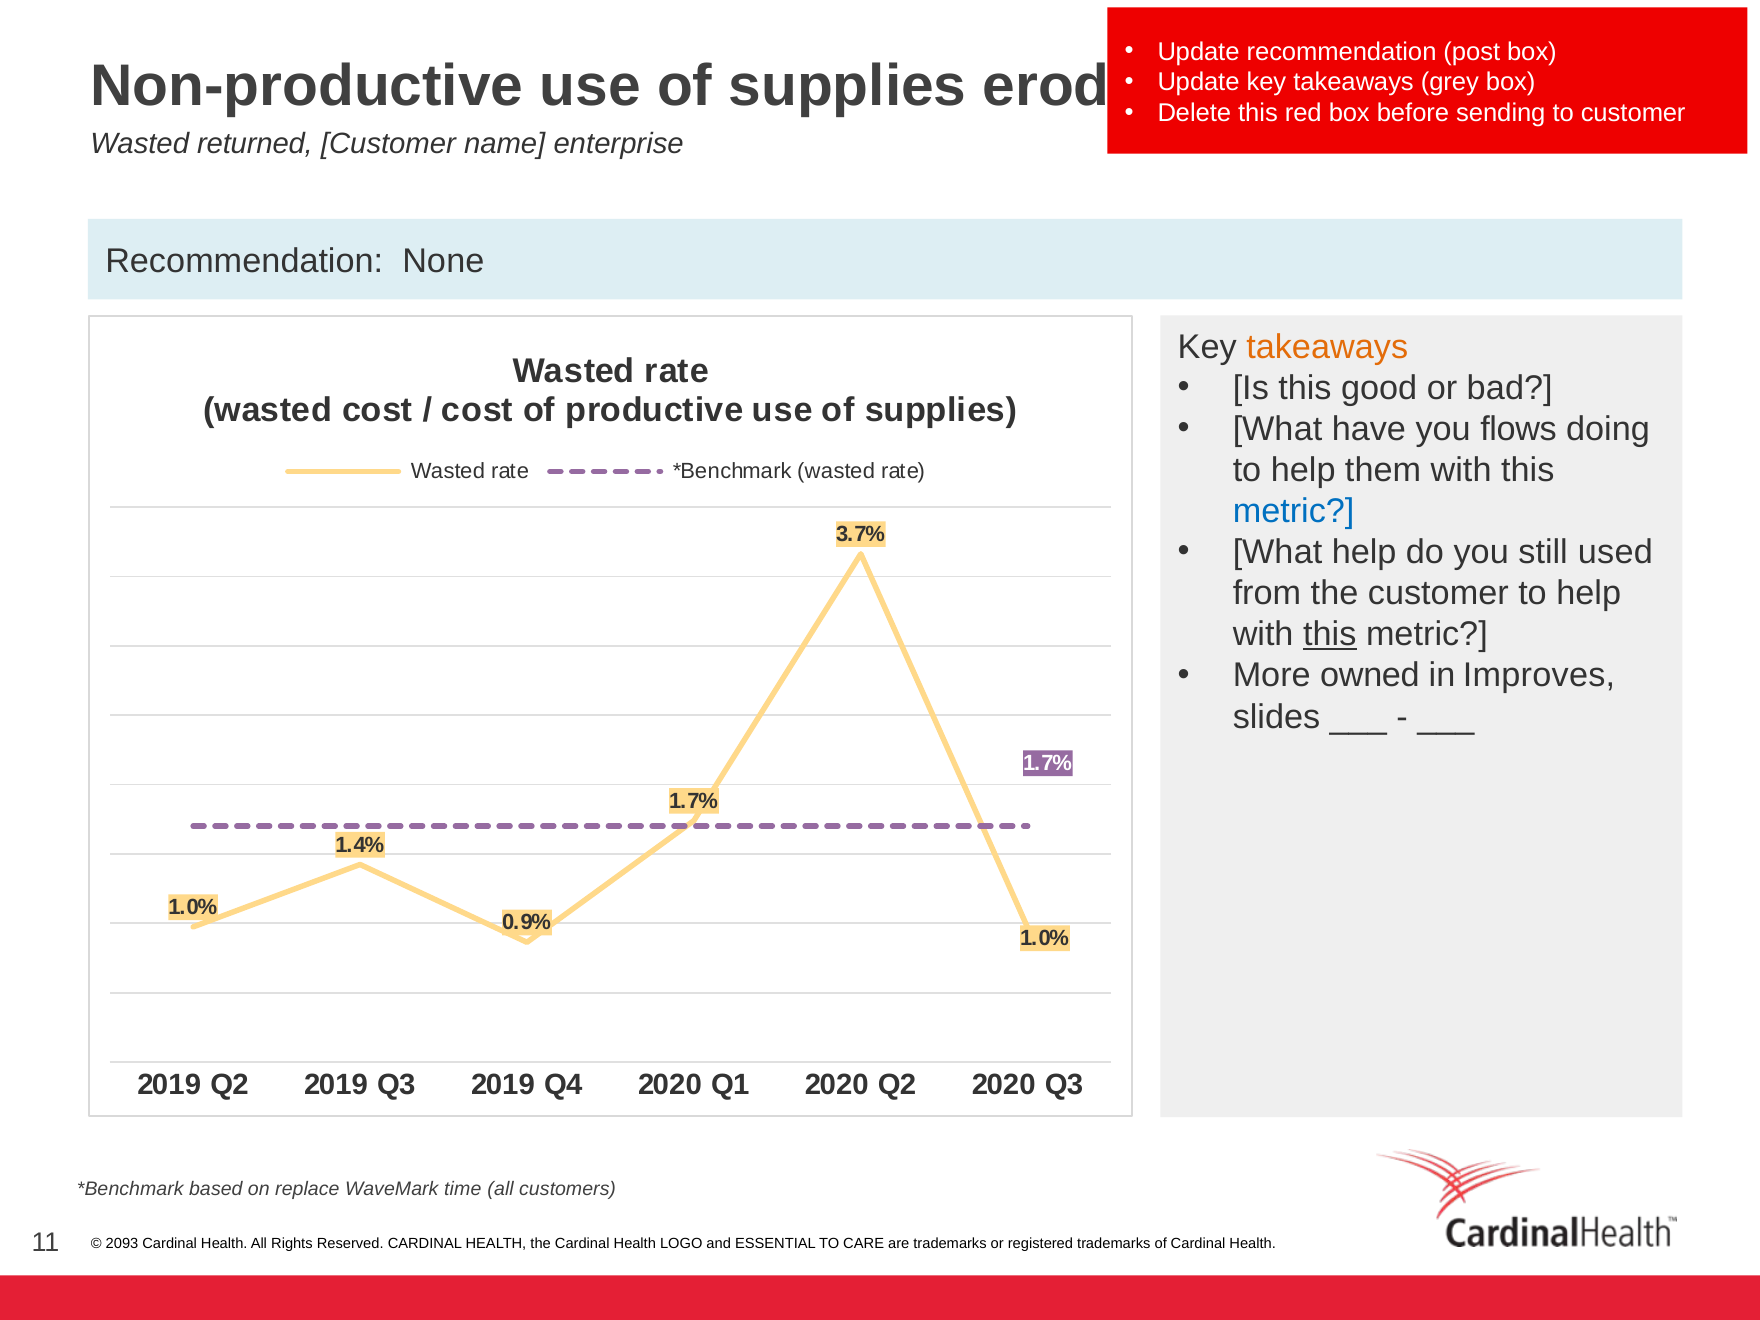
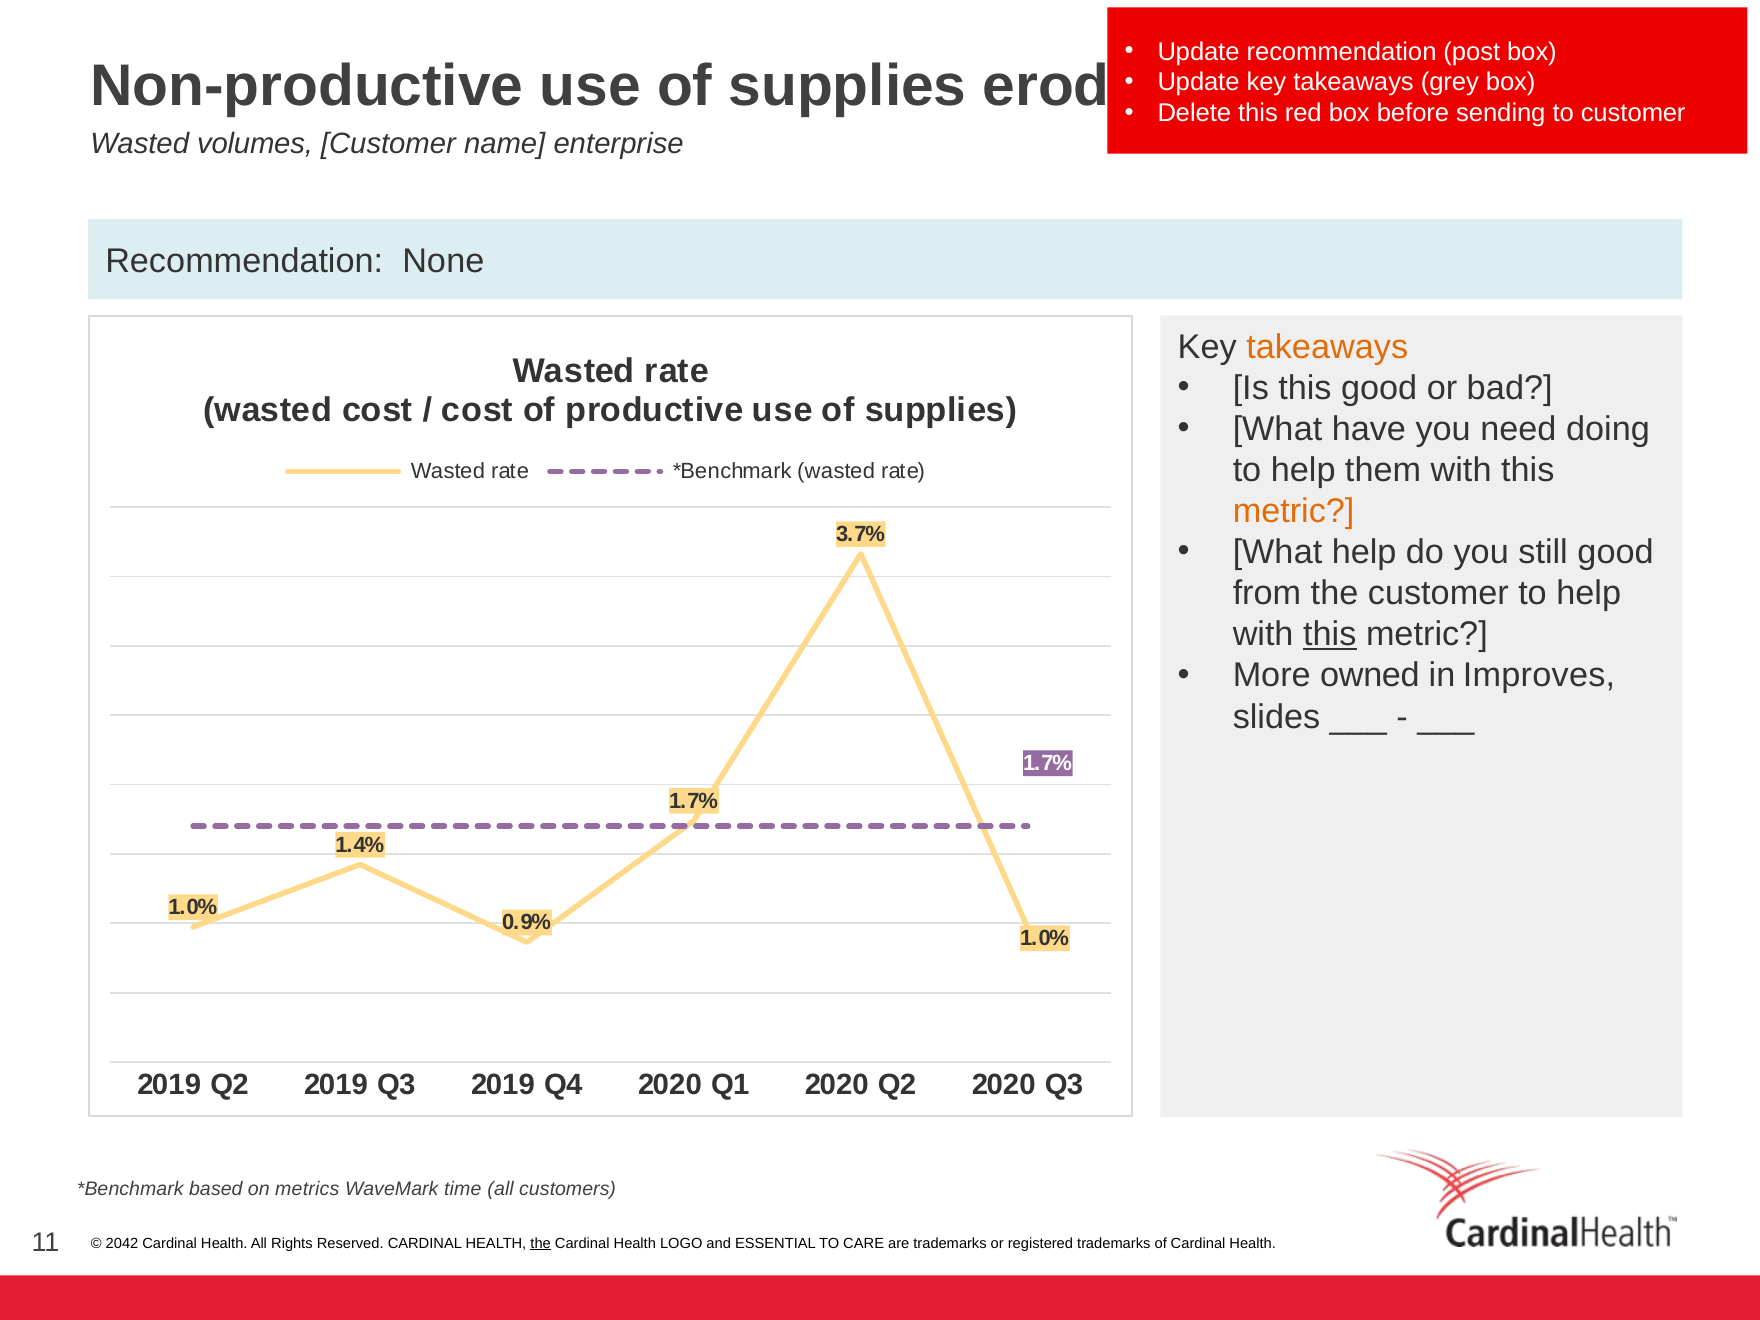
returned: returned -> volumes
flows: flows -> need
metric at (1294, 511) colour: blue -> orange
still used: used -> good
replace: replace -> metrics
2093: 2093 -> 2042
the at (541, 1243) underline: none -> present
